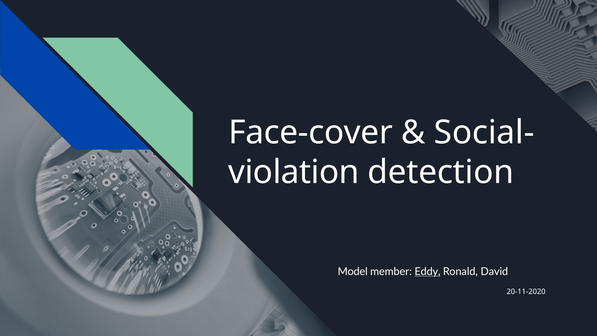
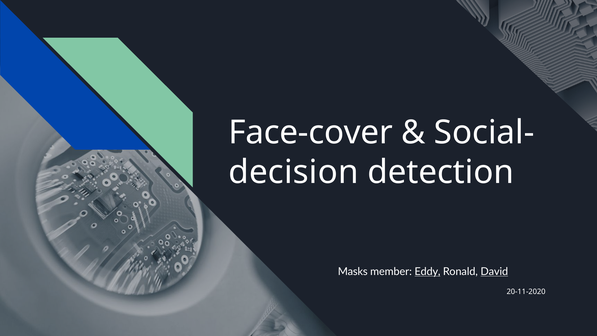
violation: violation -> decision
Model: Model -> Masks
David underline: none -> present
